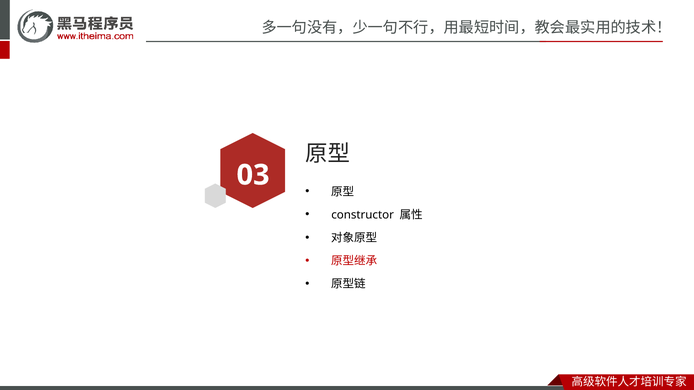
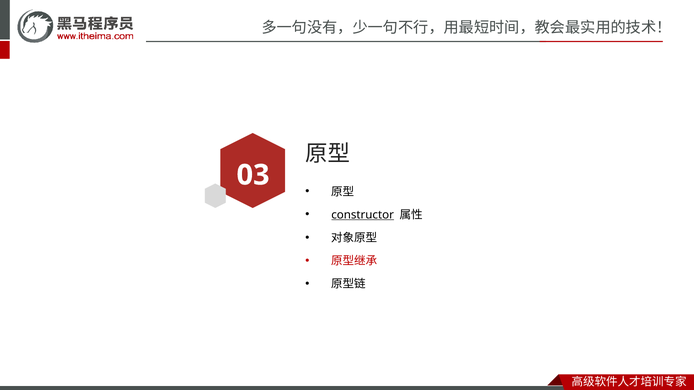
constructor underline: none -> present
